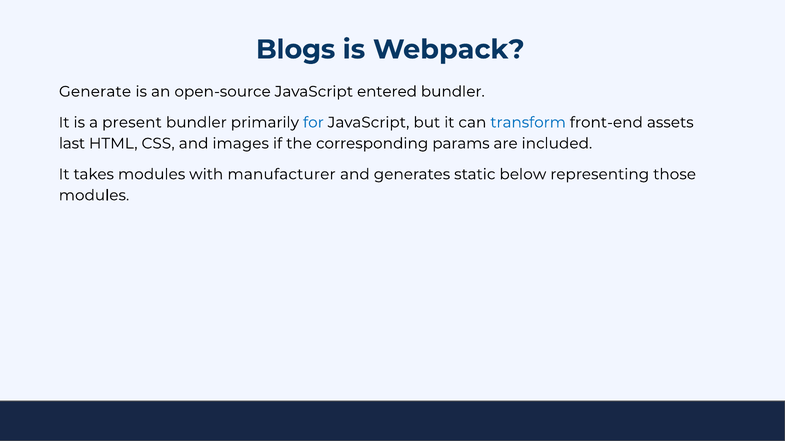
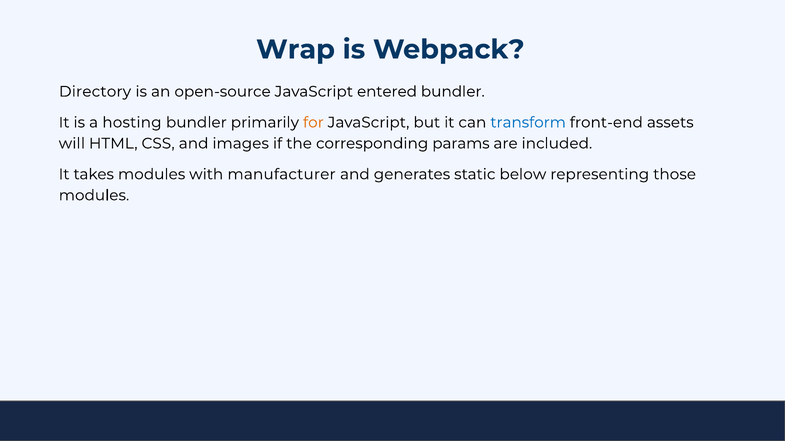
Blogs: Blogs -> Wrap
Generate: Generate -> Directory
present: present -> hosting
for colour: blue -> orange
last: last -> will
